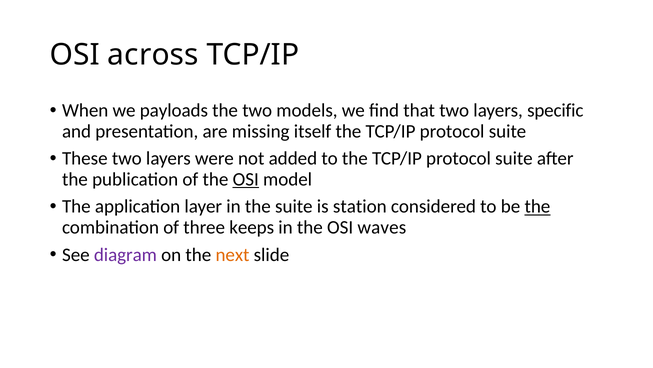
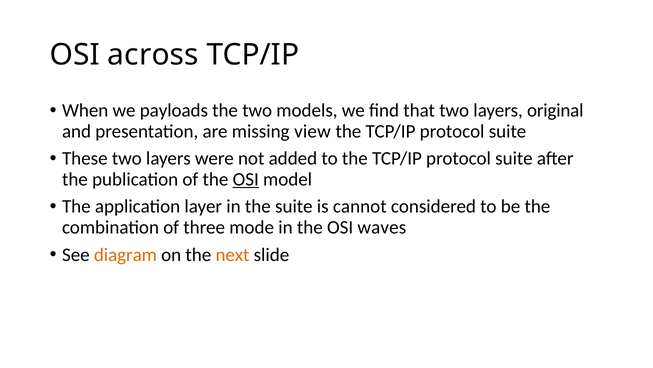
specific: specific -> original
itself: itself -> view
station: station -> cannot
the at (537, 206) underline: present -> none
keeps: keeps -> mode
diagram colour: purple -> orange
